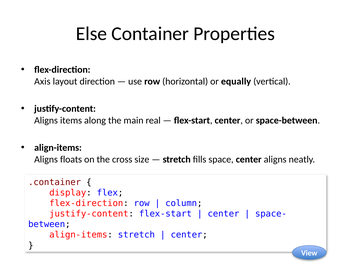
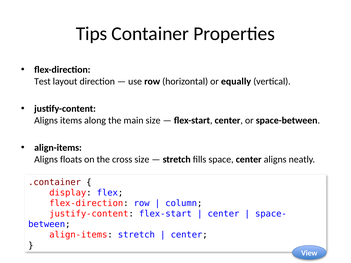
Else: Else -> Tips
Axis: Axis -> Test
main real: real -> size
